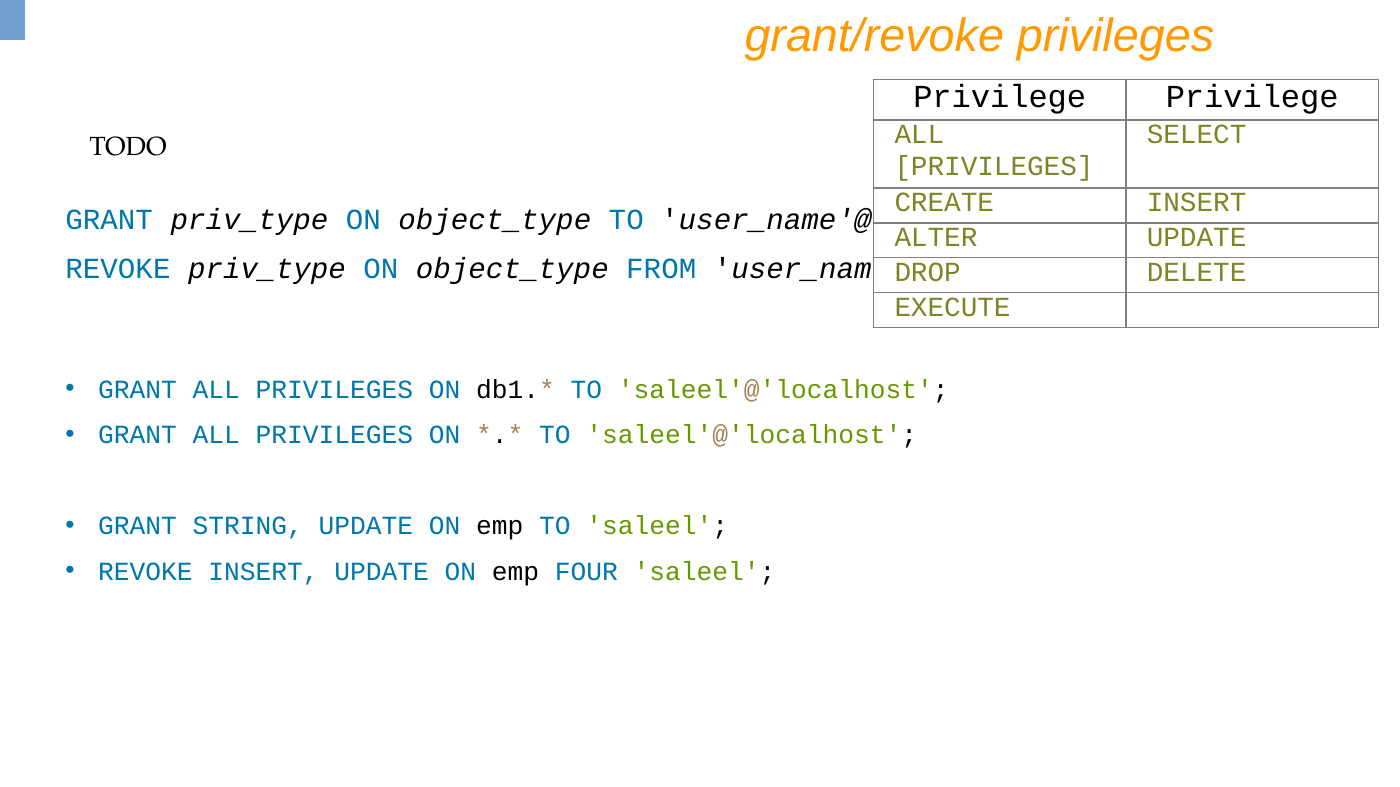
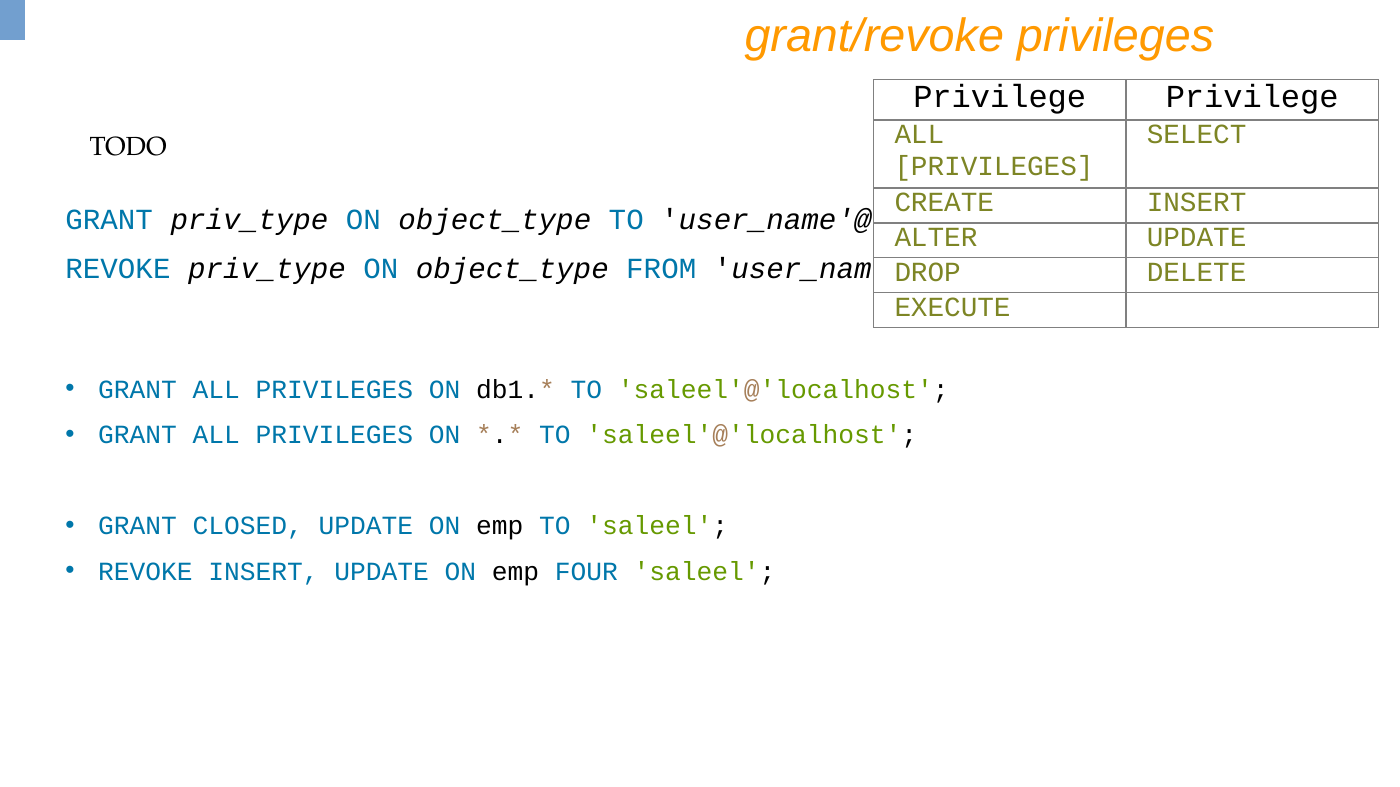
STRING: STRING -> CLOSED
